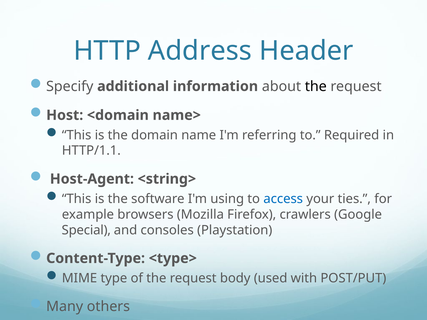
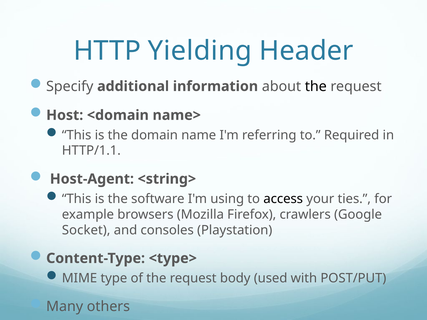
Address: Address -> Yielding
access colour: blue -> black
Special: Special -> Socket
